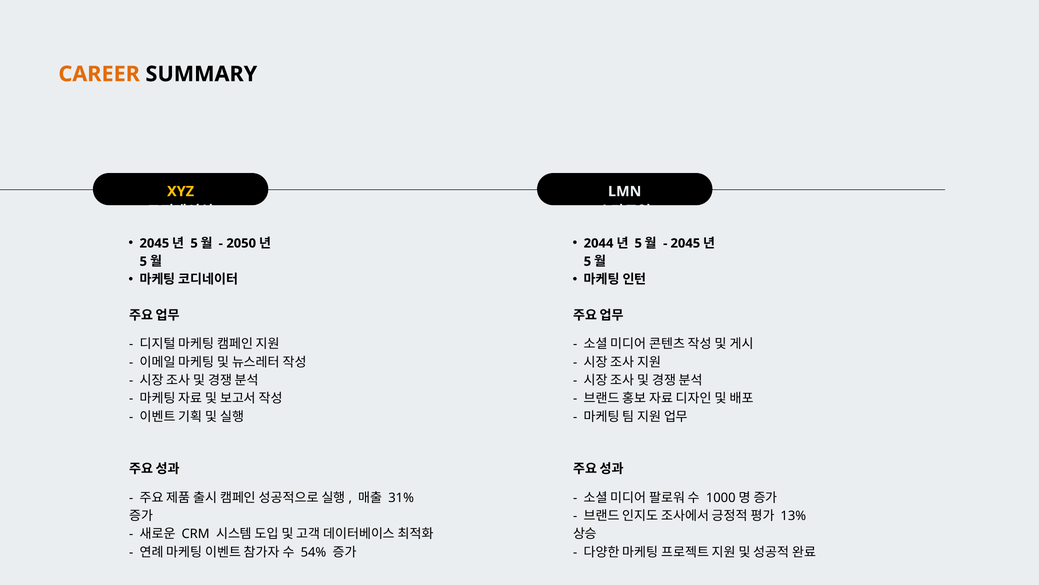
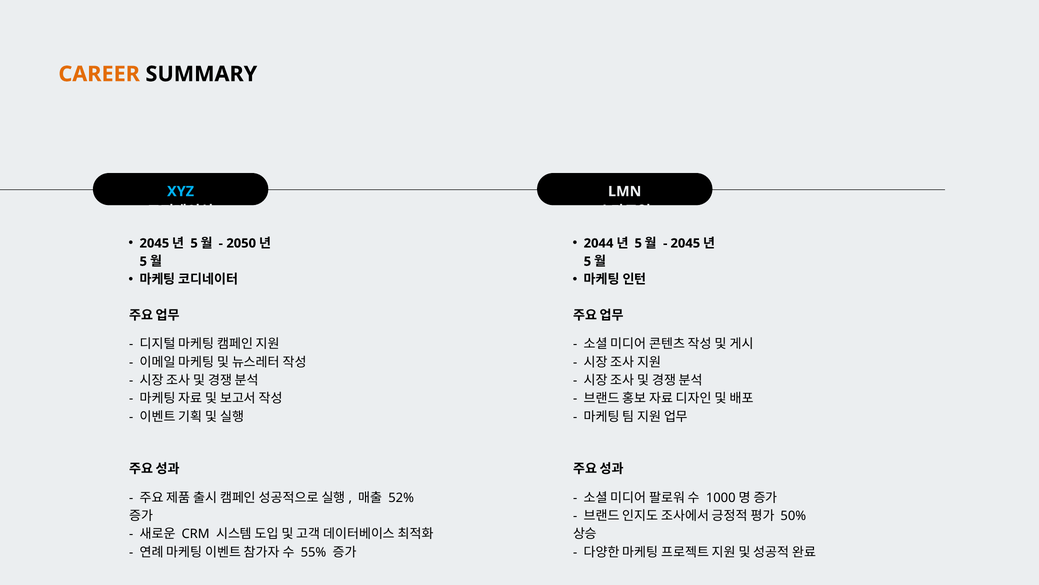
XYZ colour: yellow -> light blue
31%: 31% -> 52%
13%: 13% -> 50%
54%: 54% -> 55%
